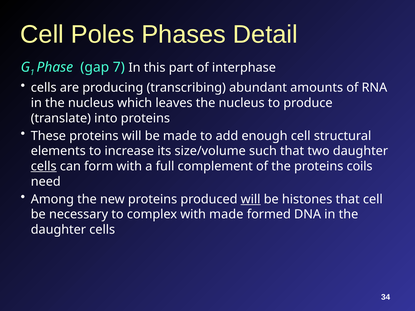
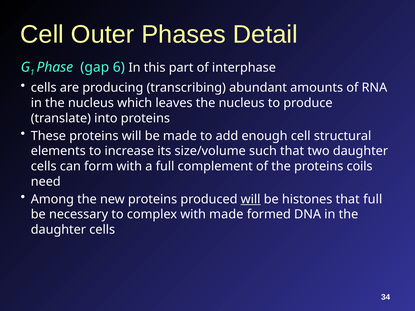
Poles: Poles -> Outer
7: 7 -> 6
cells at (44, 166) underline: present -> none
that cell: cell -> full
